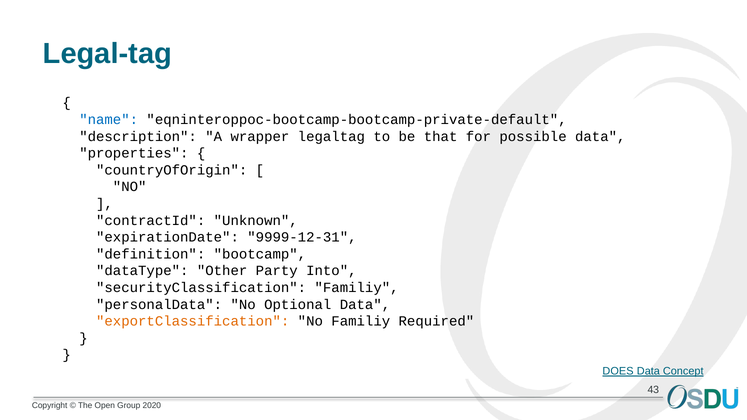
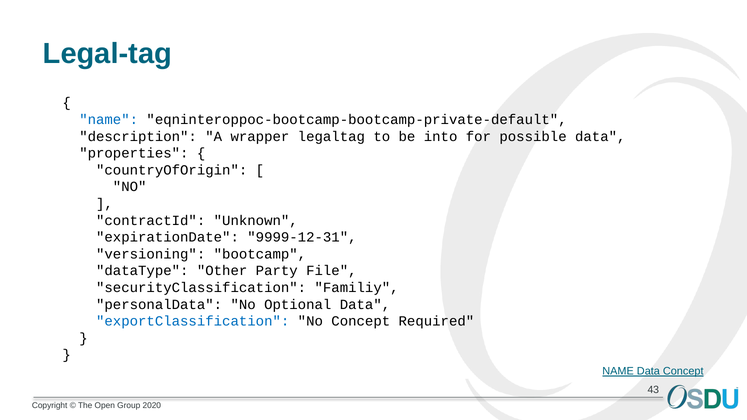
that: that -> into
definition: definition -> versioning
Into: Into -> File
exportClassification colour: orange -> blue
No Familiy: Familiy -> Concept
DOES at (618, 371): DOES -> NAME
